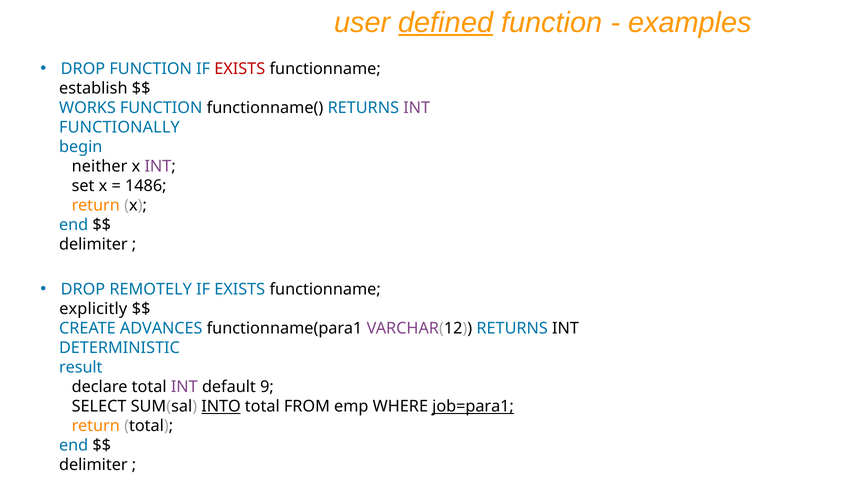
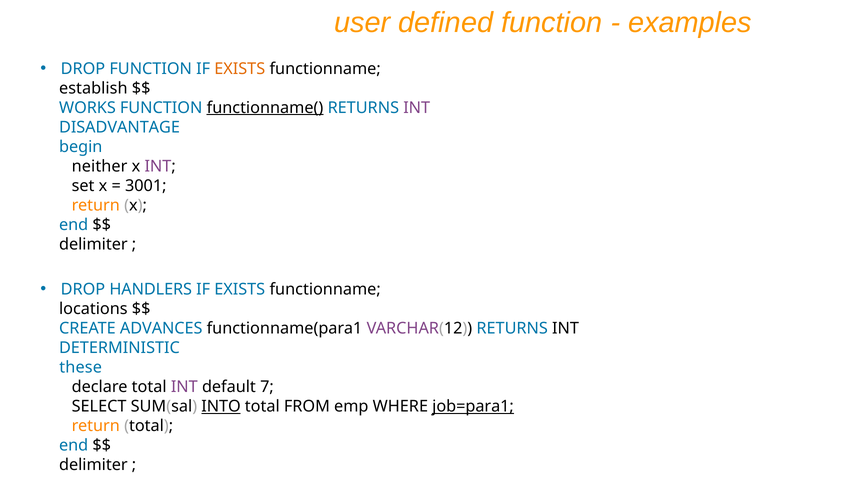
defined underline: present -> none
EXISTS at (240, 69) colour: red -> orange
functionname( underline: none -> present
FUNCTIONALLY: FUNCTIONALLY -> DISADVANTAGE
1486: 1486 -> 3001
REMOTELY: REMOTELY -> HANDLERS
explicitly: explicitly -> locations
result: result -> these
9: 9 -> 7
